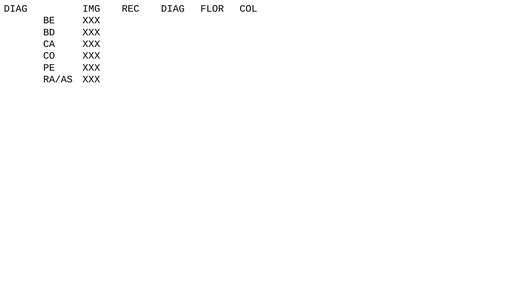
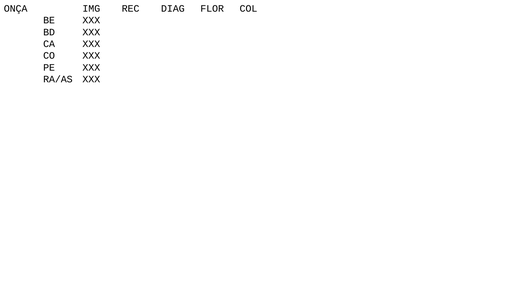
DIAG at (16, 9): DIAG -> ONÇA
